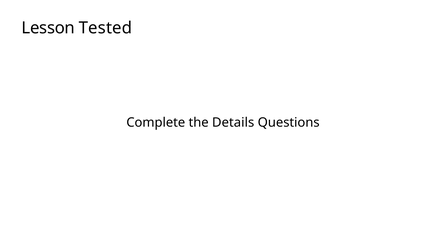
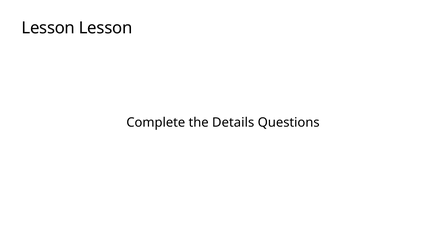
Lesson Tested: Tested -> Lesson
